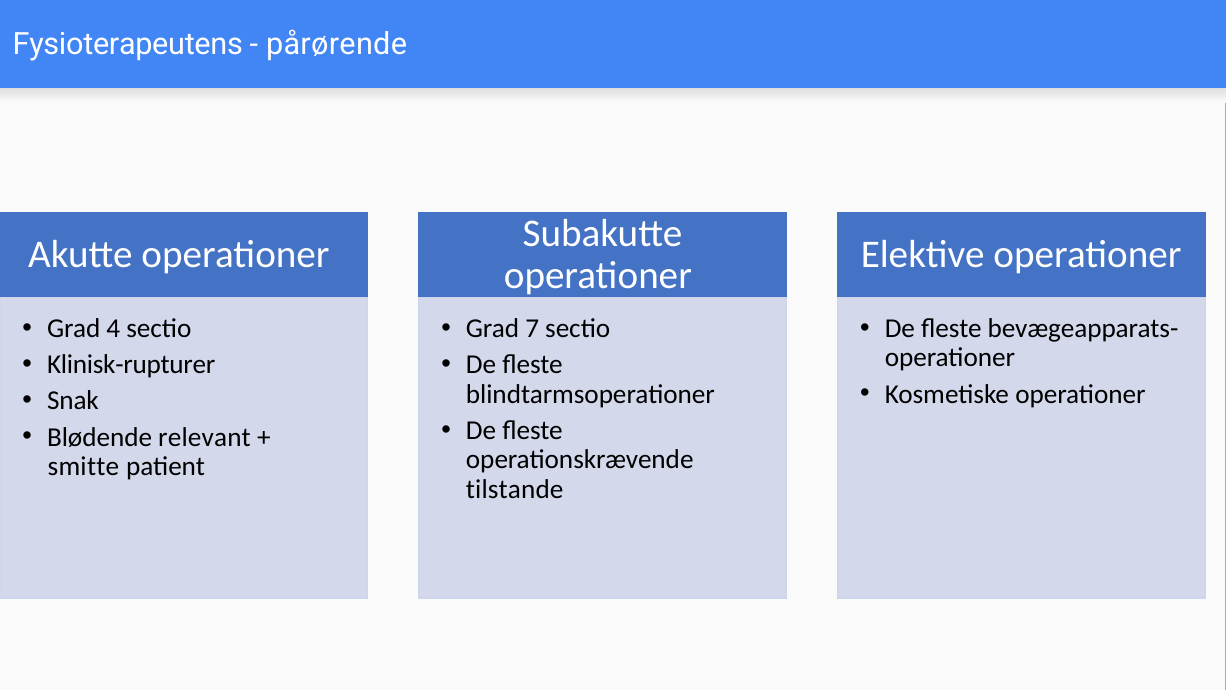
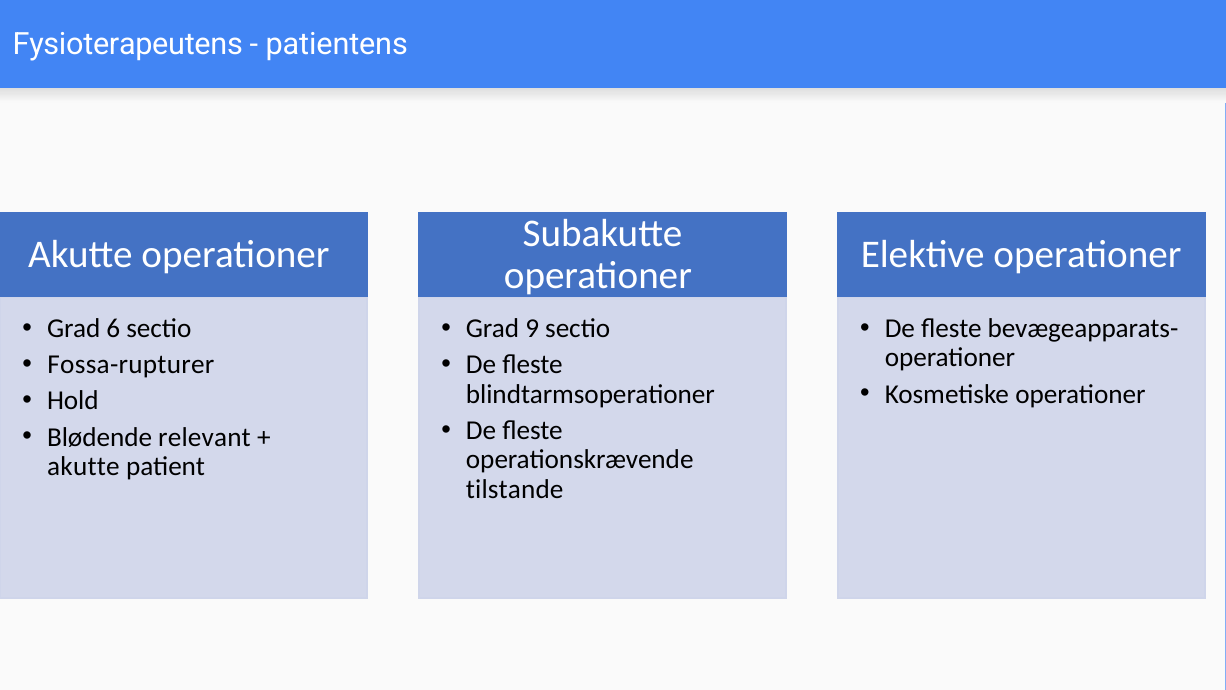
pårørende: pårørende -> patientens
4: 4 -> 6
7: 7 -> 9
Klinisk-rupturer: Klinisk-rupturer -> Fossa-rupturer
Snak: Snak -> Hold
smitte at (83, 466): smitte -> akutte
